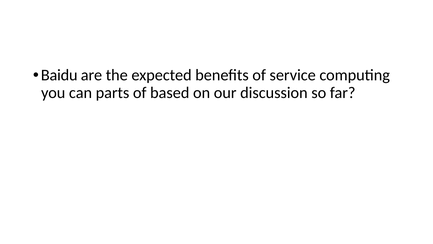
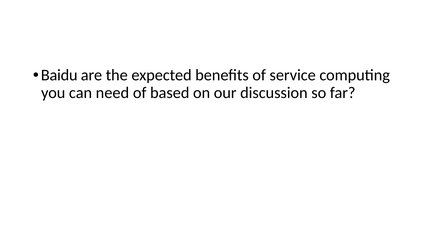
parts: parts -> need
